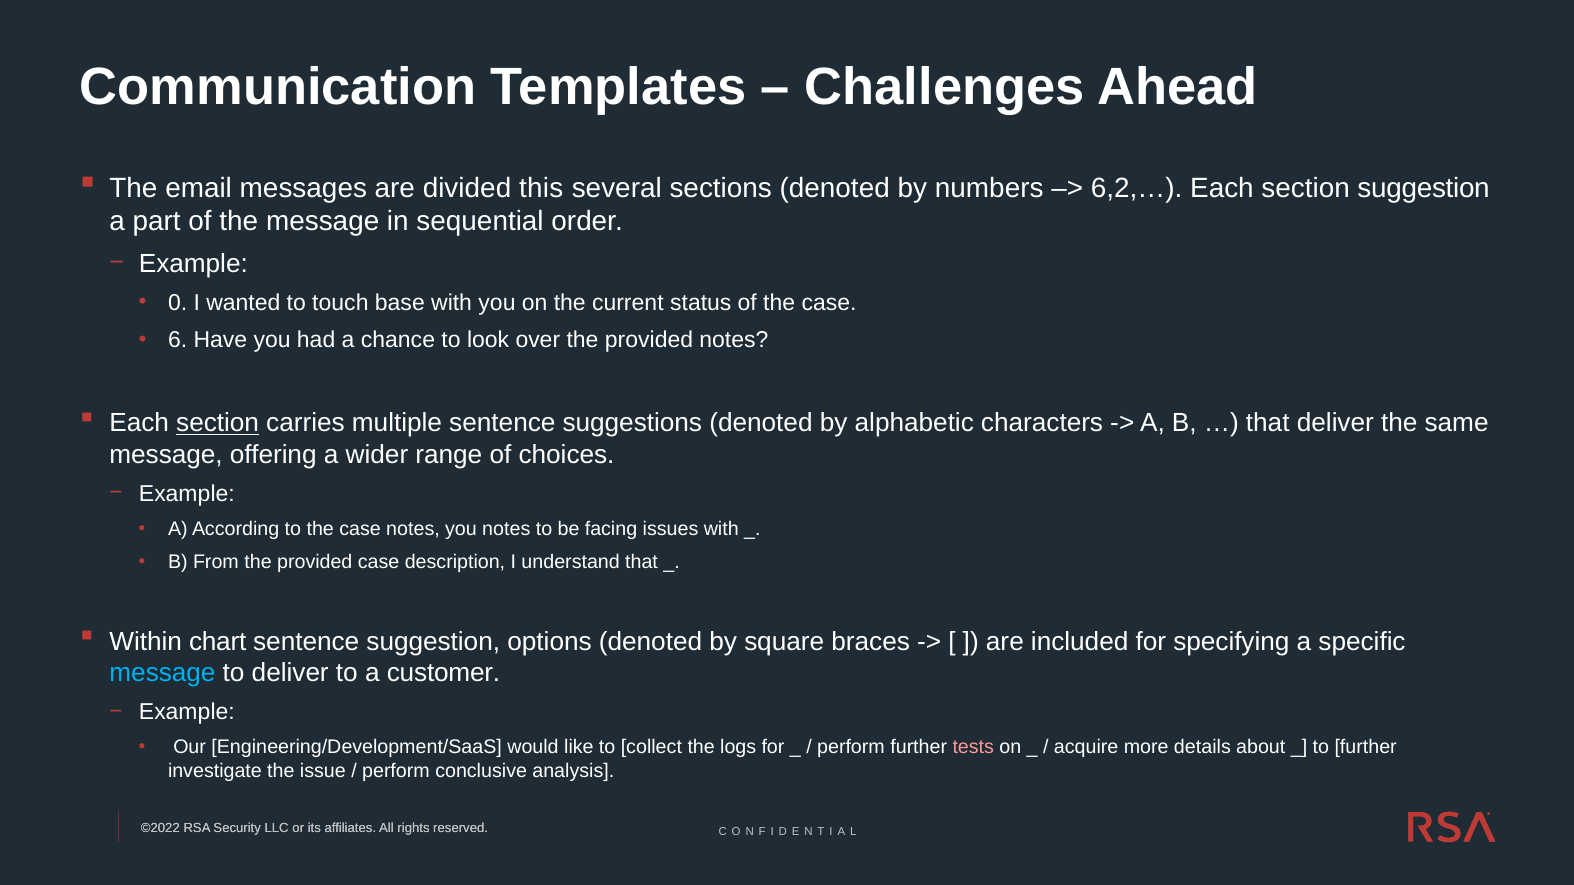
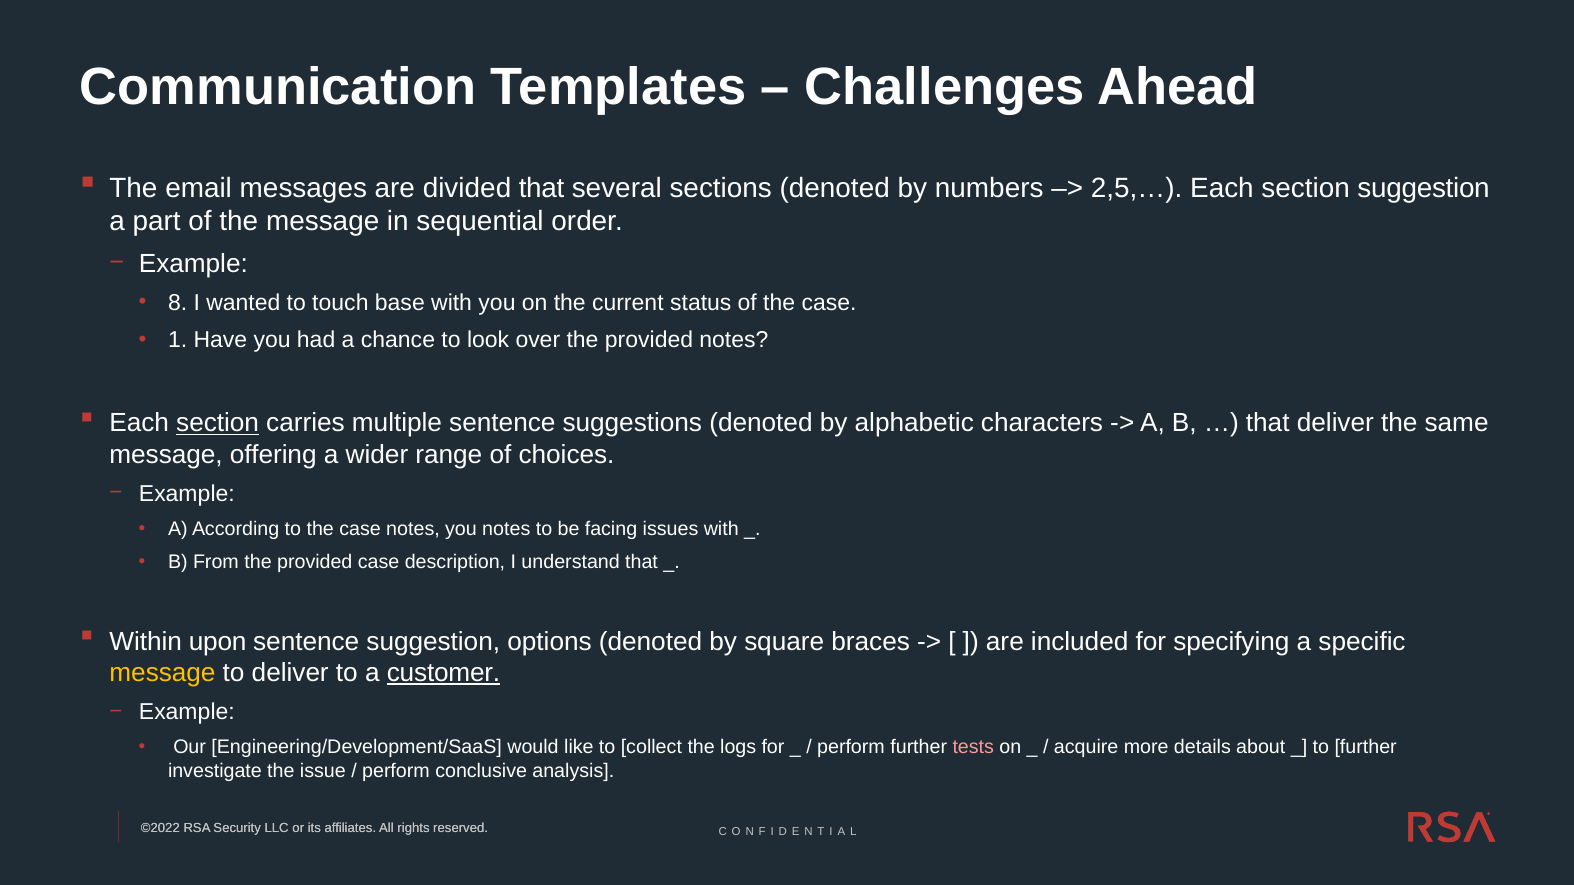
divided this: this -> that
6,2,…: 6,2,… -> 2,5,…
0: 0 -> 8
6: 6 -> 1
chart: chart -> upon
message at (162, 673) colour: light blue -> yellow
customer underline: none -> present
